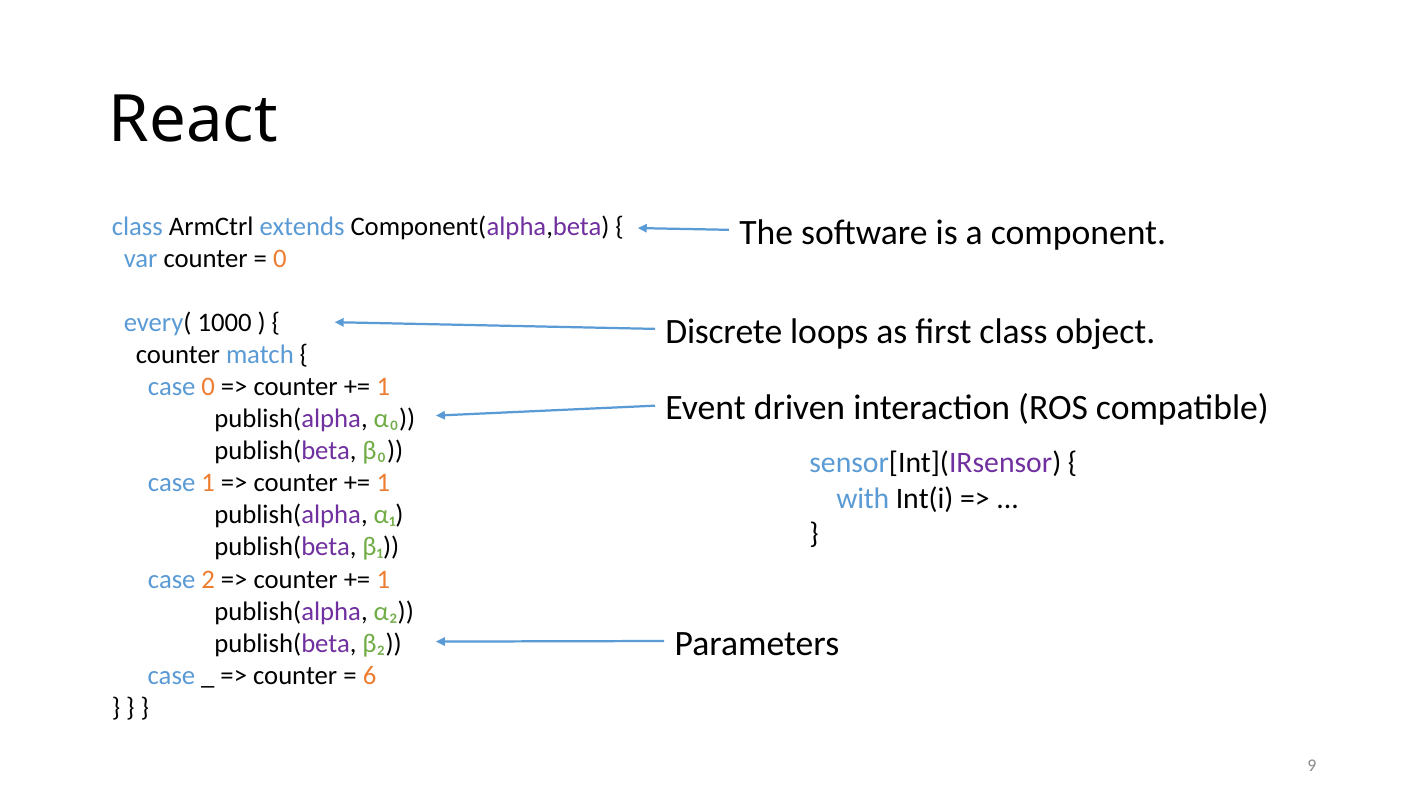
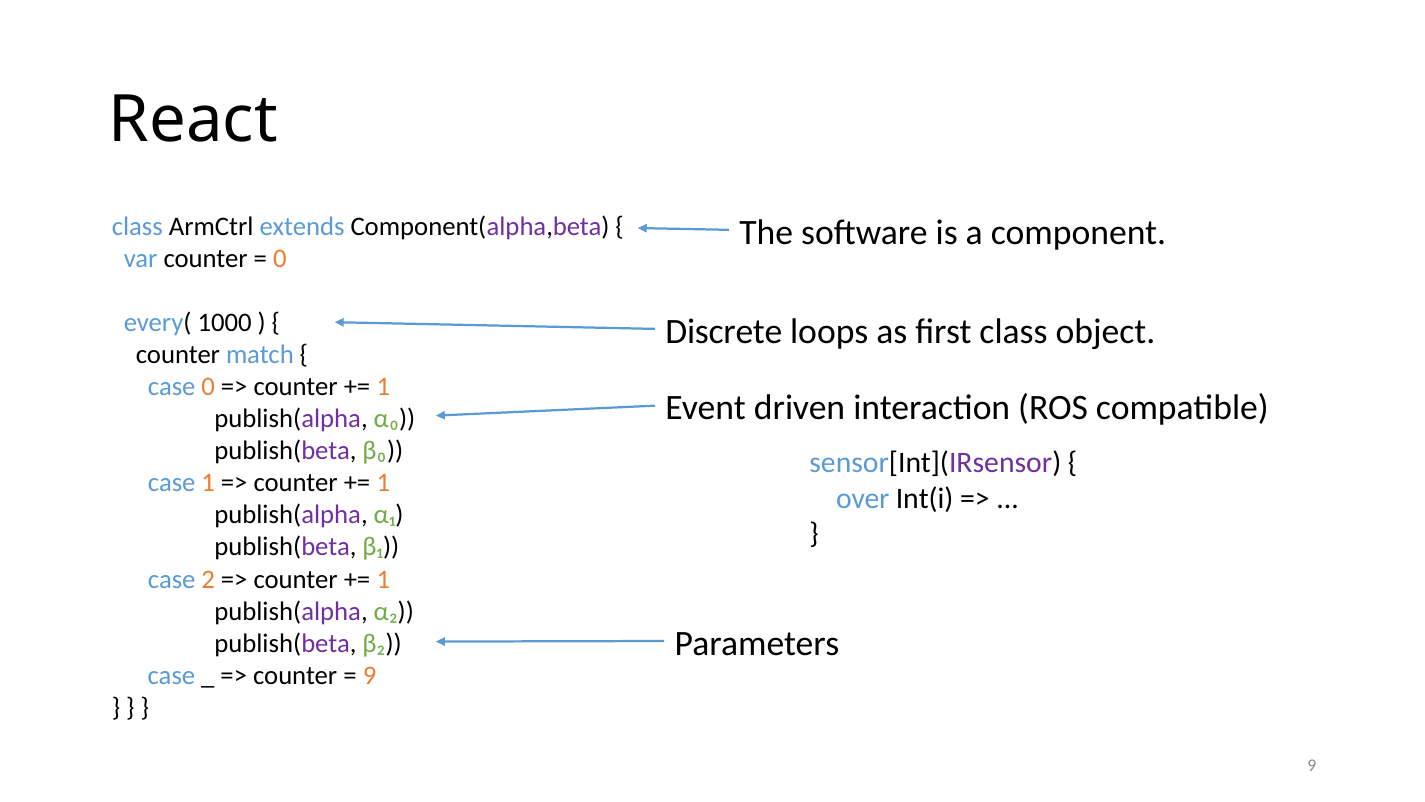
with: with -> over
6 at (370, 675): 6 -> 9
